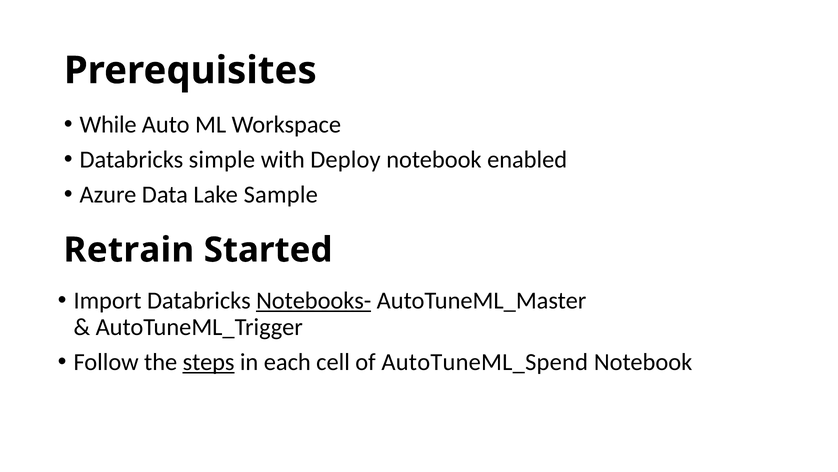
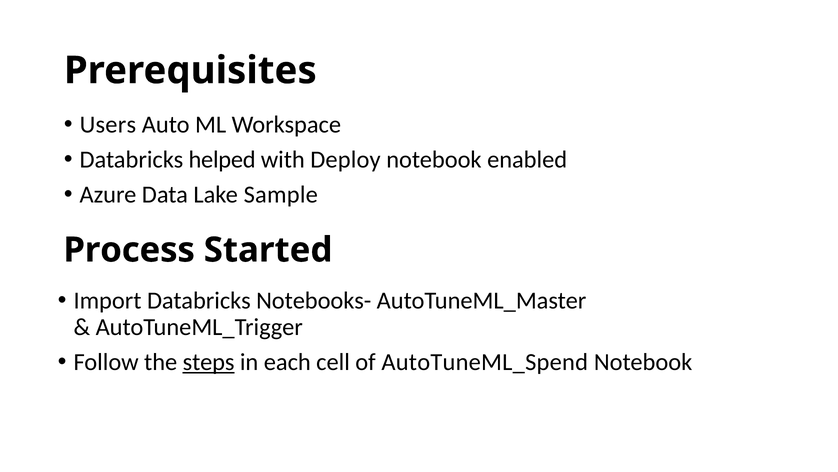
While: While -> Users
simple: simple -> helped
Retrain: Retrain -> Process
Notebooks- underline: present -> none
